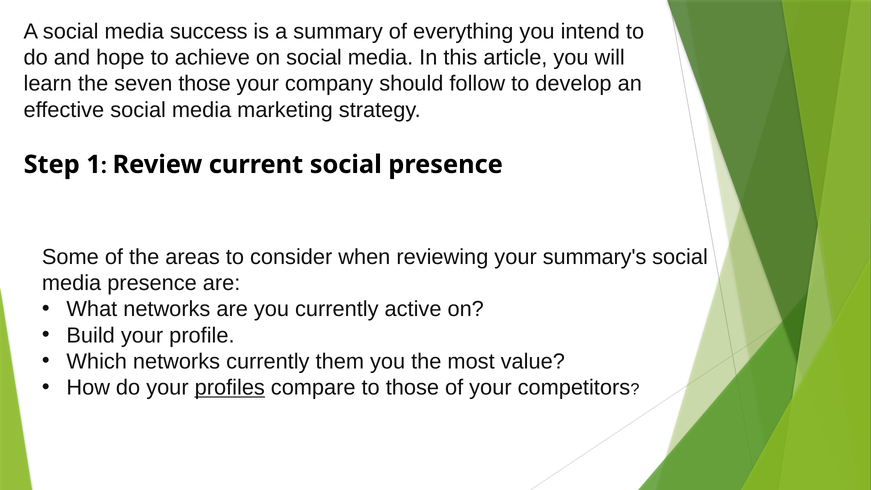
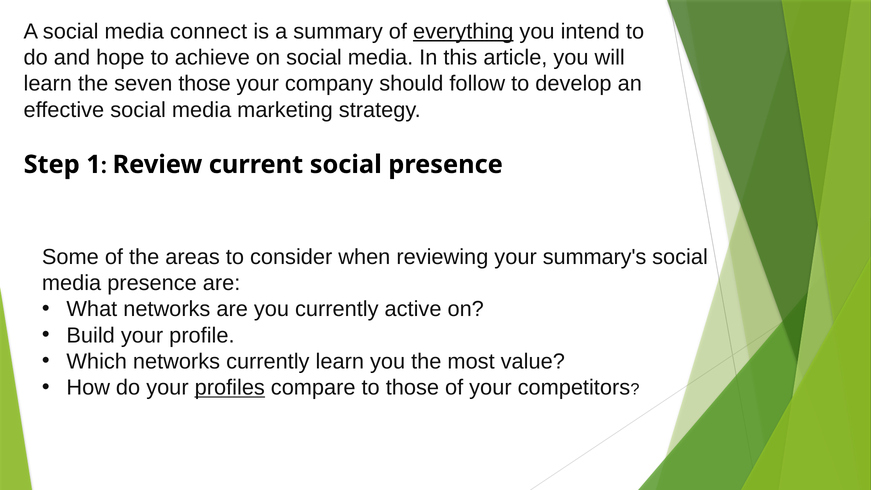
success: success -> connect
everything underline: none -> present
currently them: them -> learn
